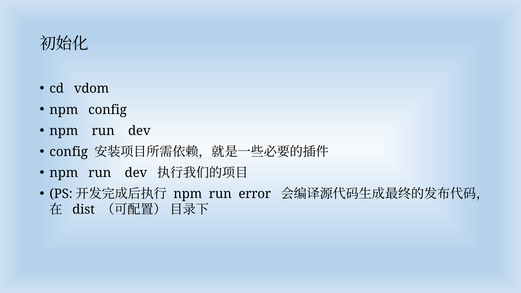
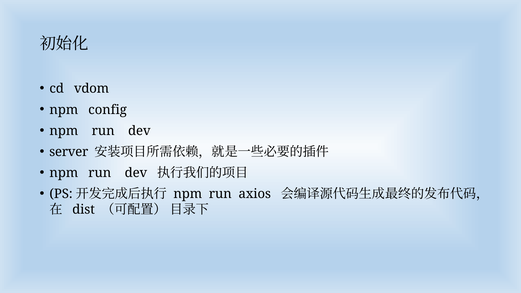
config at (69, 152): config -> server
error: error -> axios
